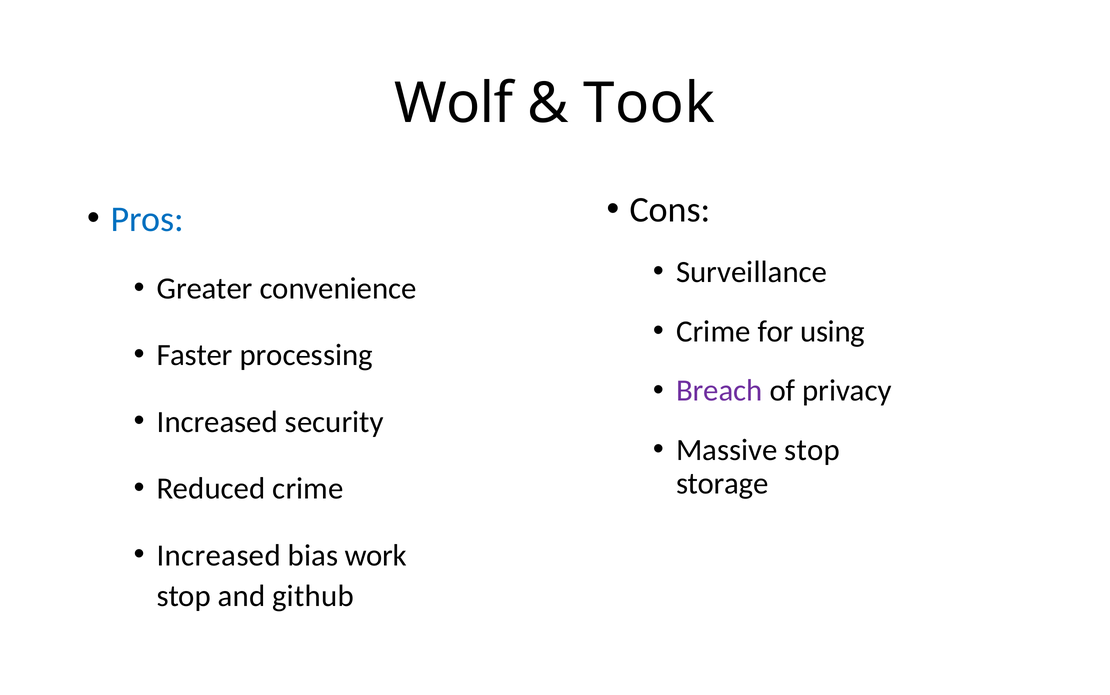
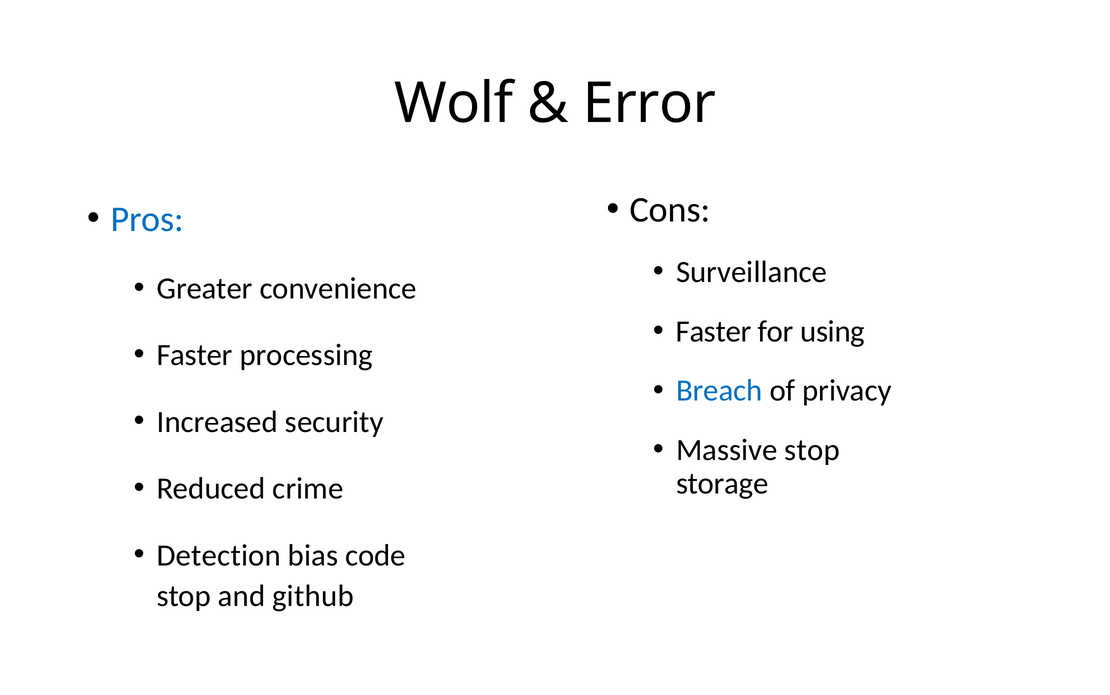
Took: Took -> Error
Crime at (713, 331): Crime -> Faster
Breach colour: purple -> blue
Increased at (219, 555): Increased -> Detection
work: work -> code
